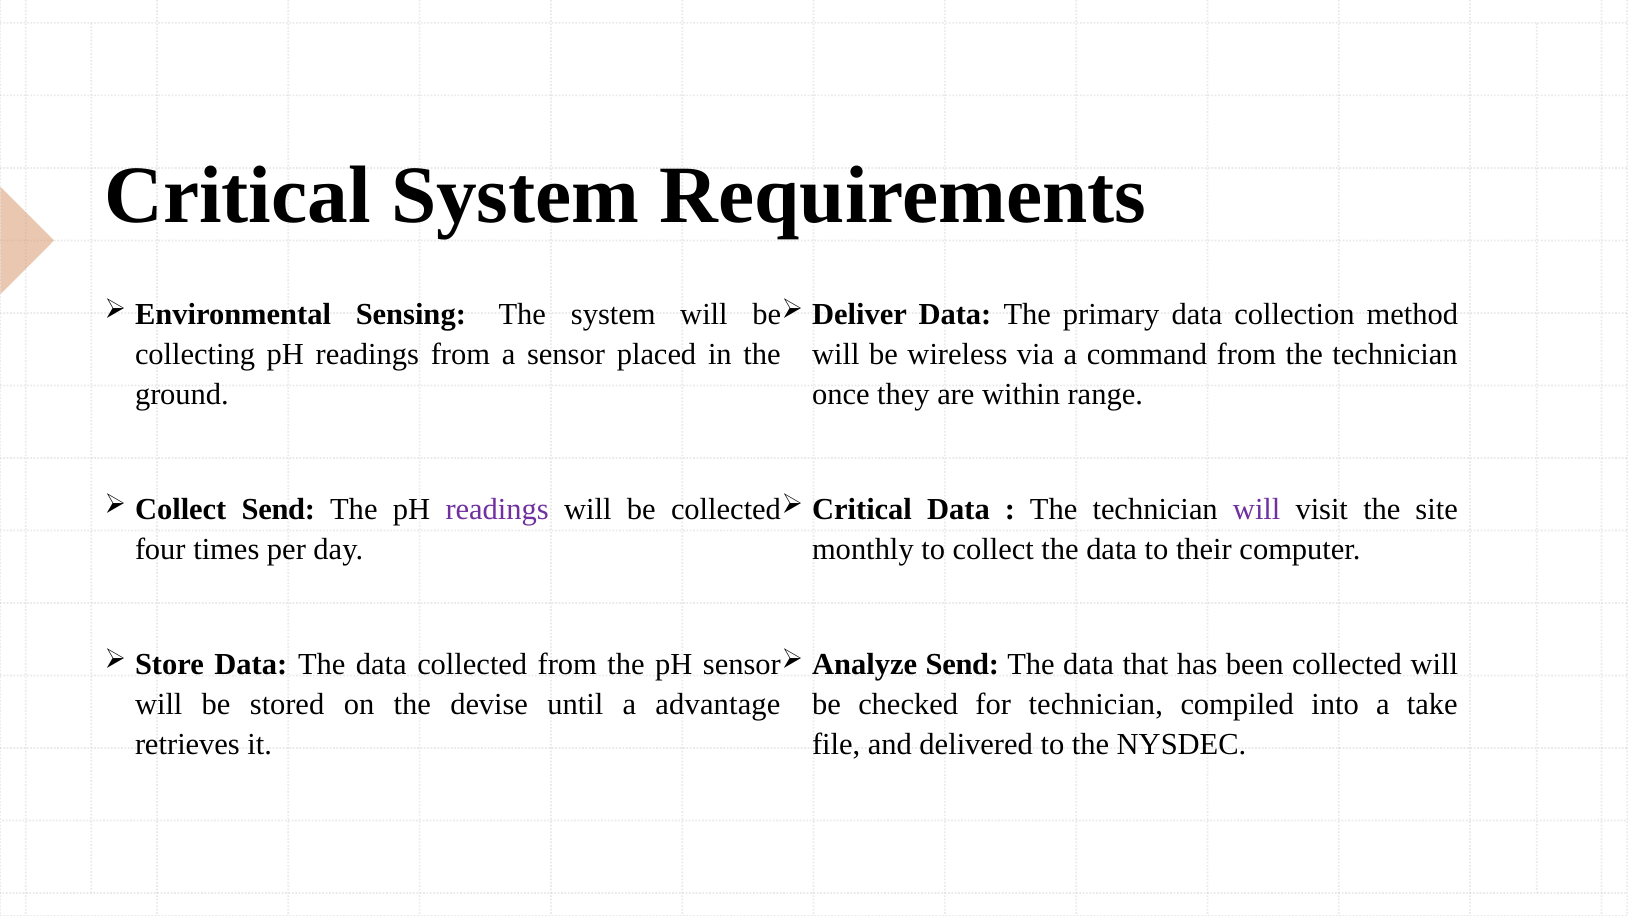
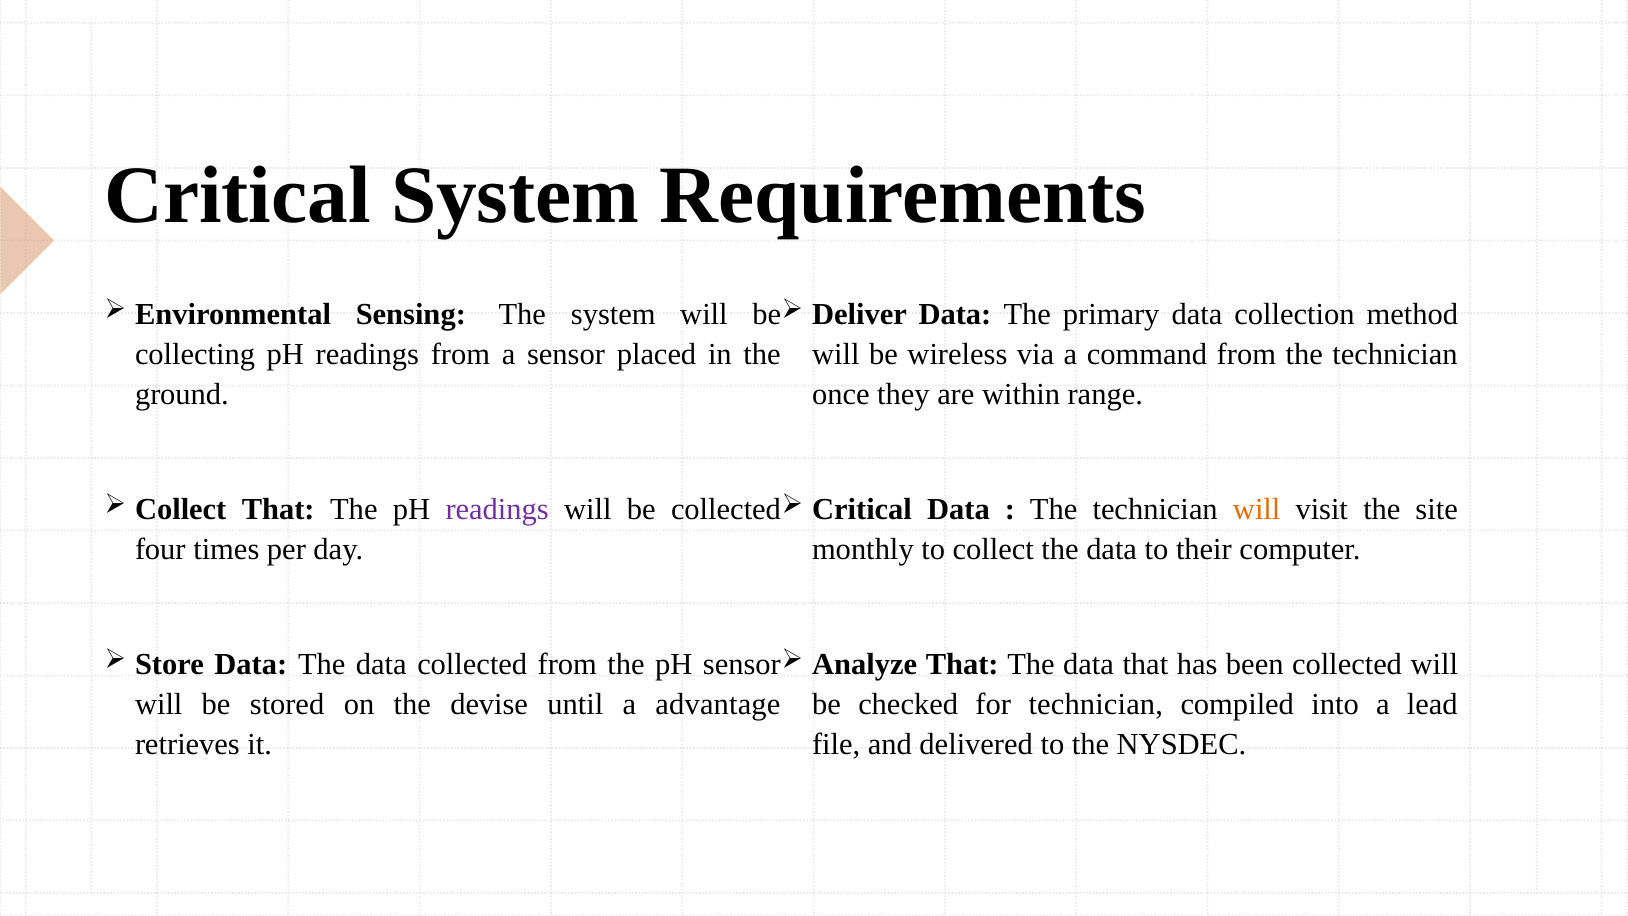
Collect Send: Send -> That
will at (1257, 509) colour: purple -> orange
Analyze Send: Send -> That
take: take -> lead
